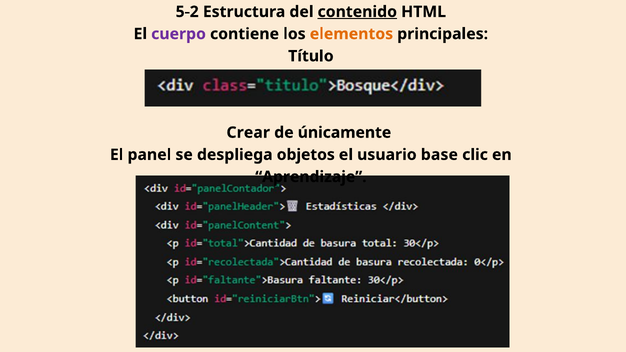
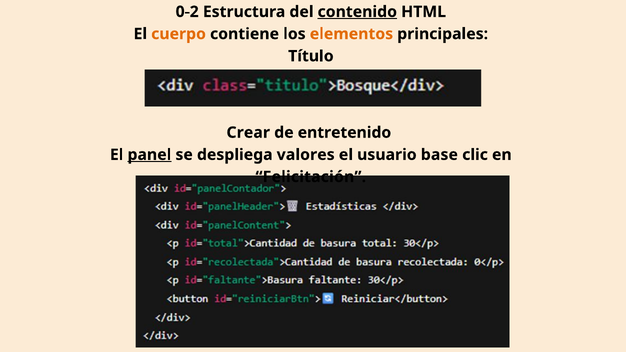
5-2: 5-2 -> 0-2
cuerpo colour: purple -> orange
únicamente: únicamente -> entretenido
panel underline: none -> present
objetos: objetos -> valores
Aprendizaje: Aprendizaje -> Felicitación
